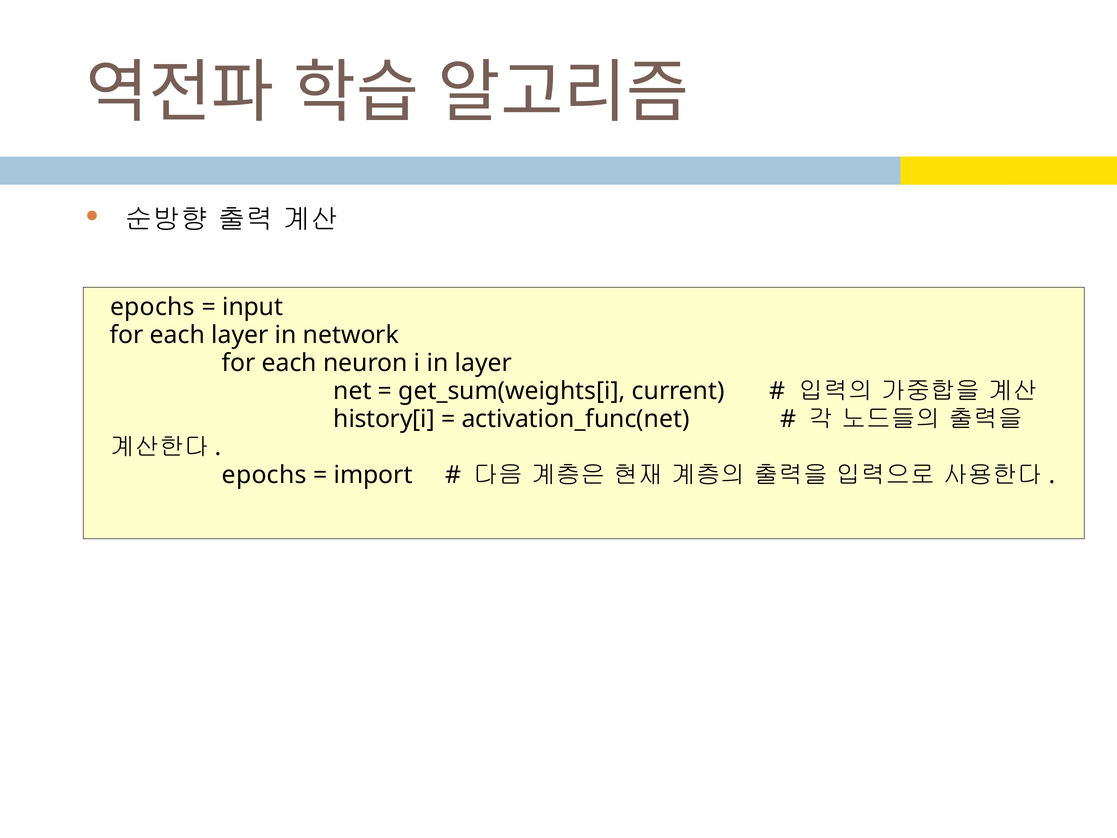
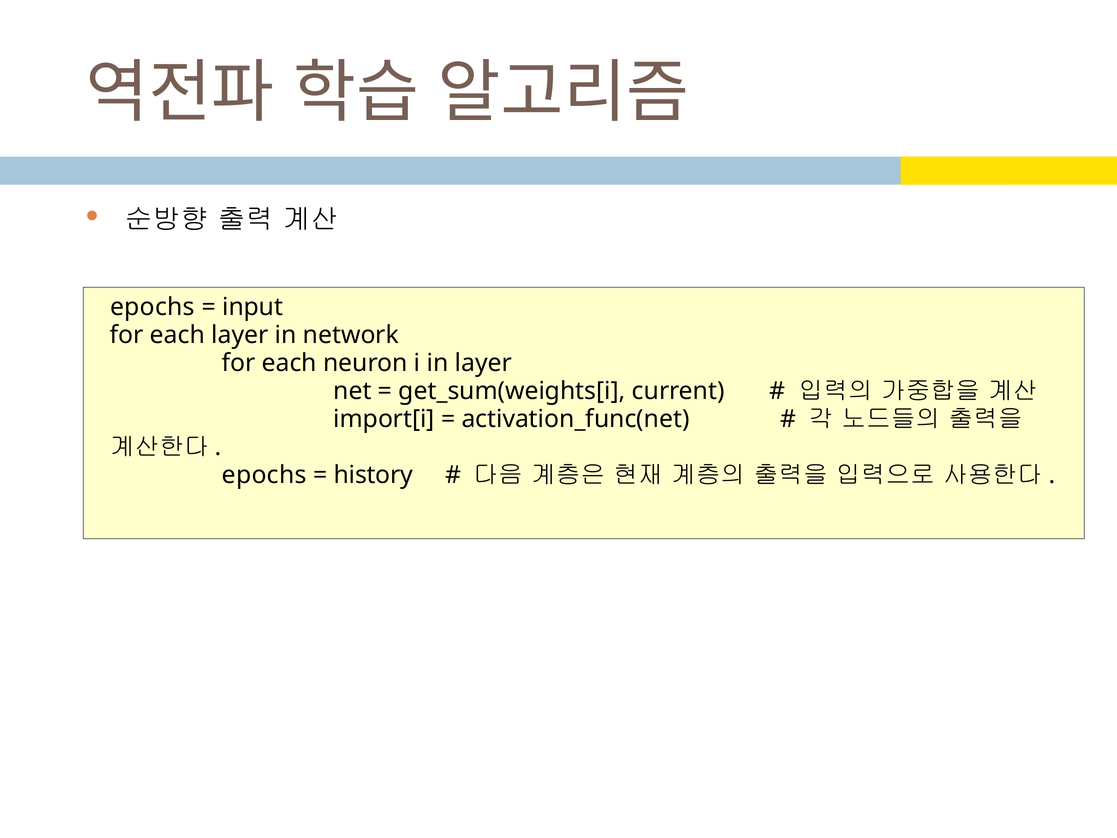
history[i: history[i -> import[i
import: import -> history
